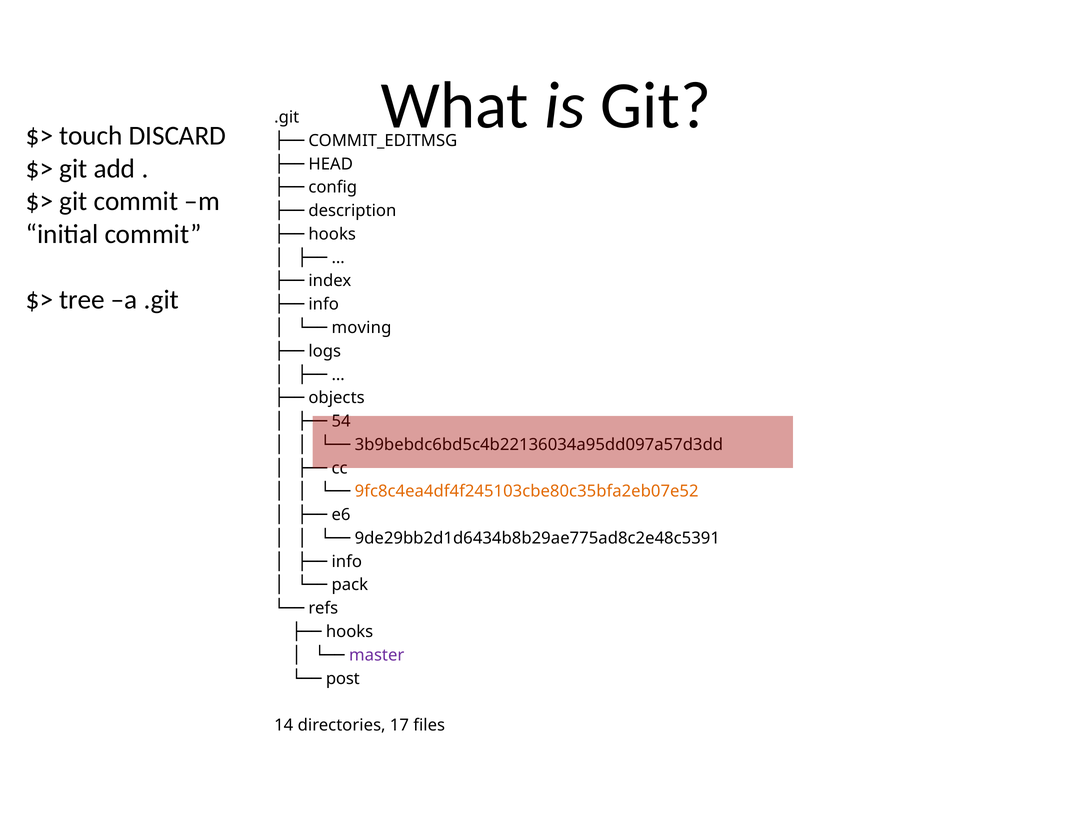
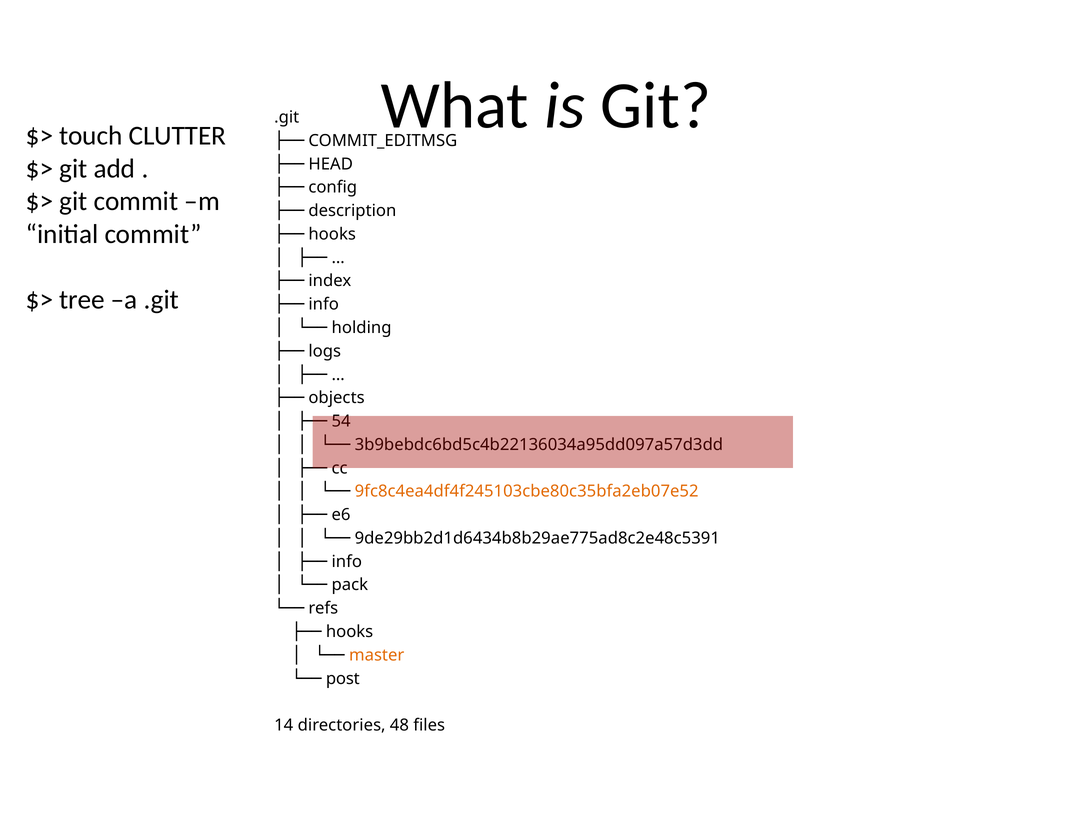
DISCARD: DISCARD -> CLUTTER
moving: moving -> holding
master colour: purple -> orange
17: 17 -> 48
